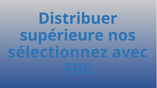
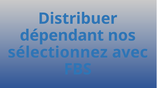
supérieure: supérieure -> dépendant
